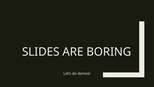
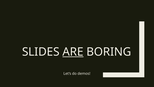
ARE underline: none -> present
